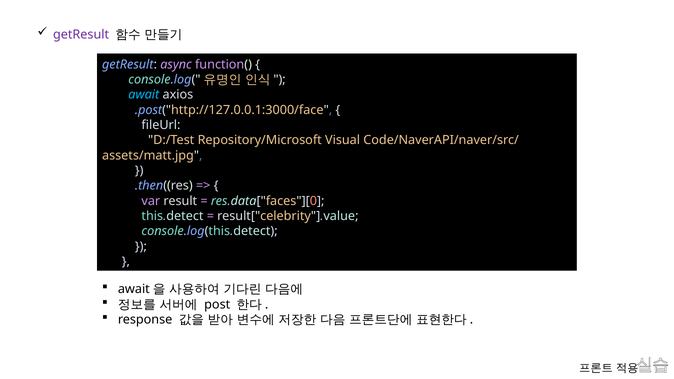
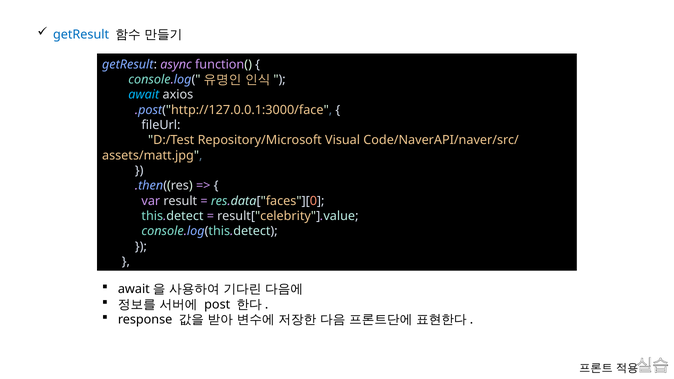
getResult at (81, 34) colour: purple -> blue
